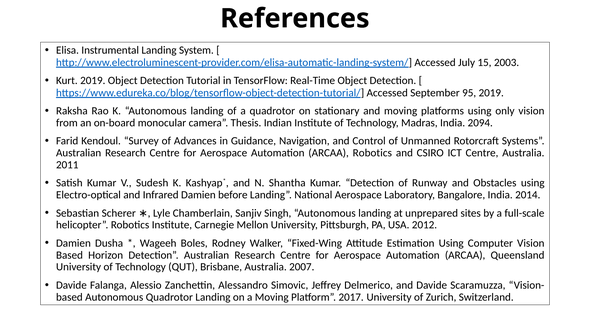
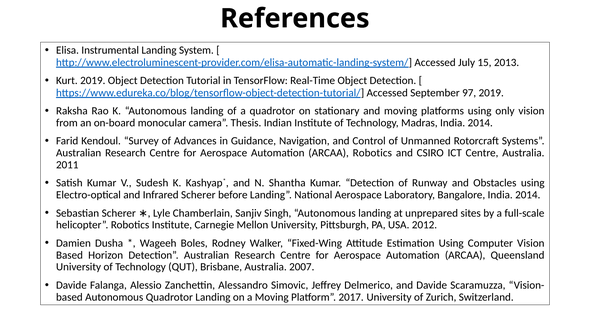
2003: 2003 -> 2013
95: 95 -> 97
Madras India 2094: 2094 -> 2014
Infrared Damien: Damien -> Scherer
